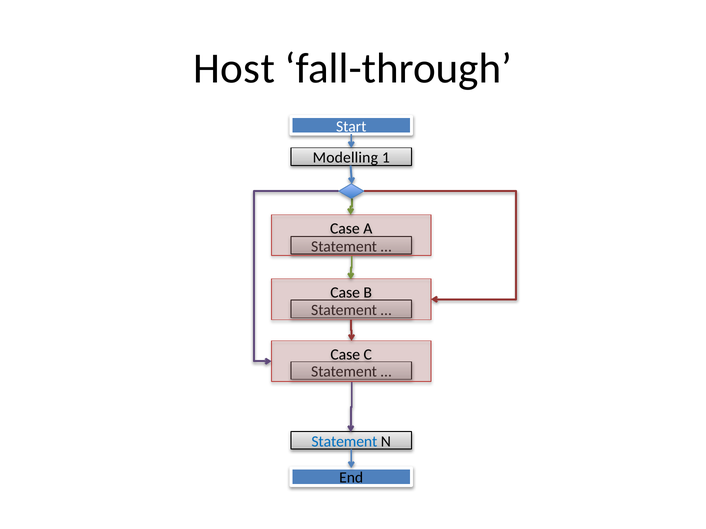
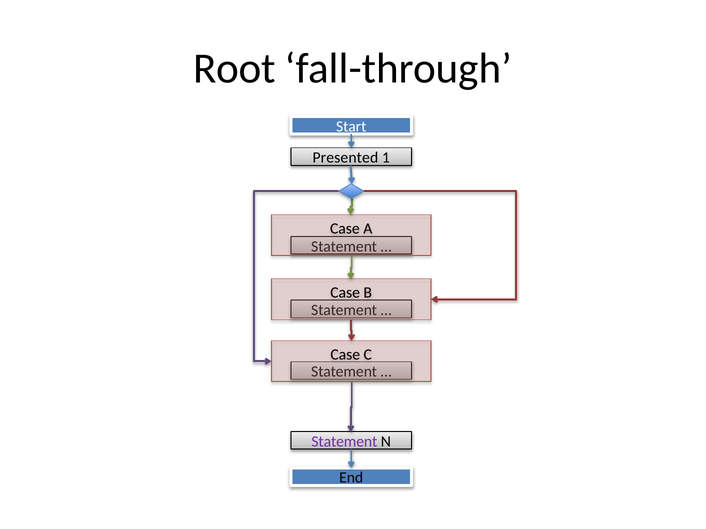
Host: Host -> Root
Modelling: Modelling -> Presented
Statement at (344, 442) colour: blue -> purple
